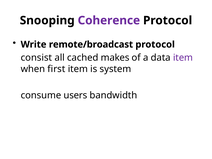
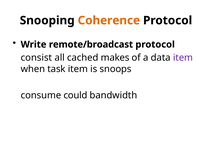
Coherence colour: purple -> orange
first: first -> task
system: system -> snoops
users: users -> could
